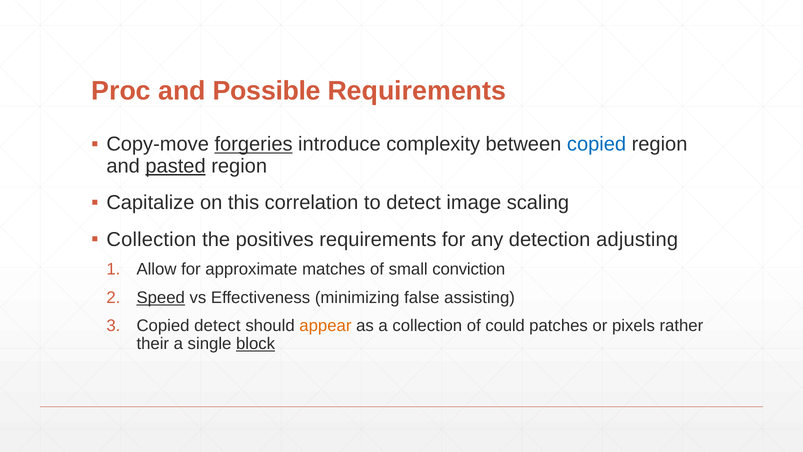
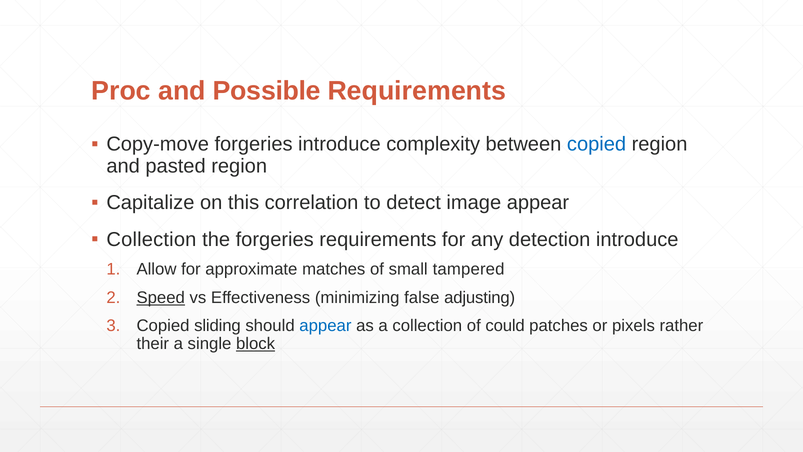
forgeries at (254, 144) underline: present -> none
pasted underline: present -> none
image scaling: scaling -> appear
the positives: positives -> forgeries
detection adjusting: adjusting -> introduce
conviction: conviction -> tampered
assisting: assisting -> adjusting
Copied detect: detect -> sliding
appear at (325, 325) colour: orange -> blue
